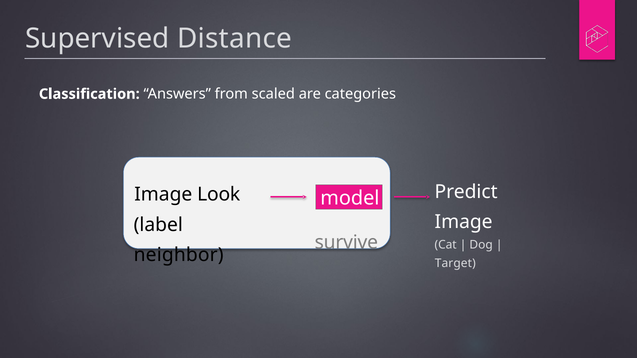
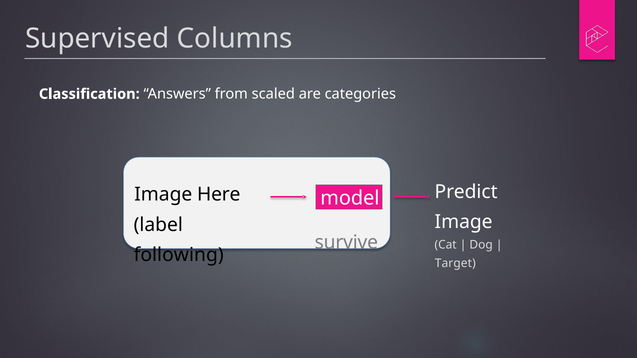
Distance: Distance -> Columns
Look: Look -> Here
neighbor: neighbor -> following
